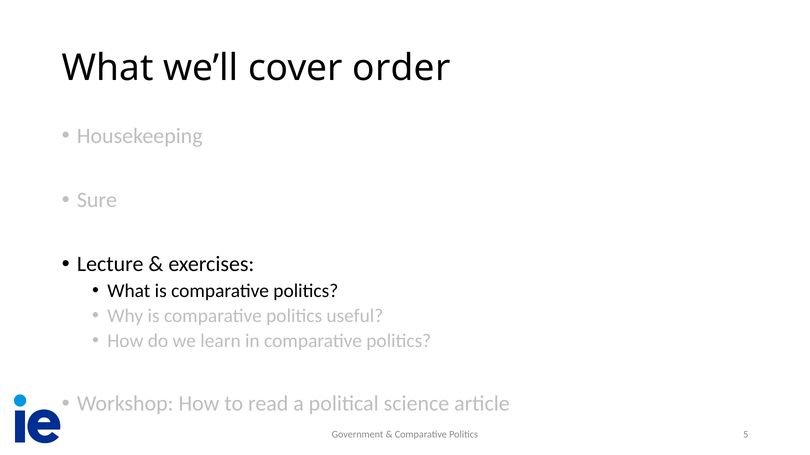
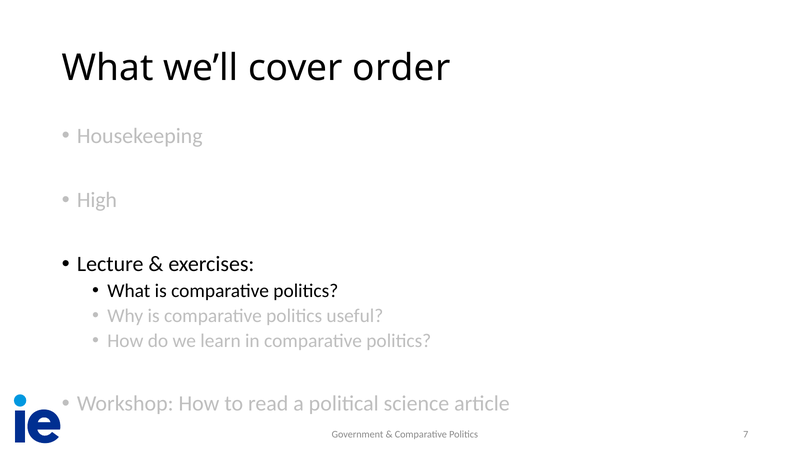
Sure: Sure -> High
5: 5 -> 7
